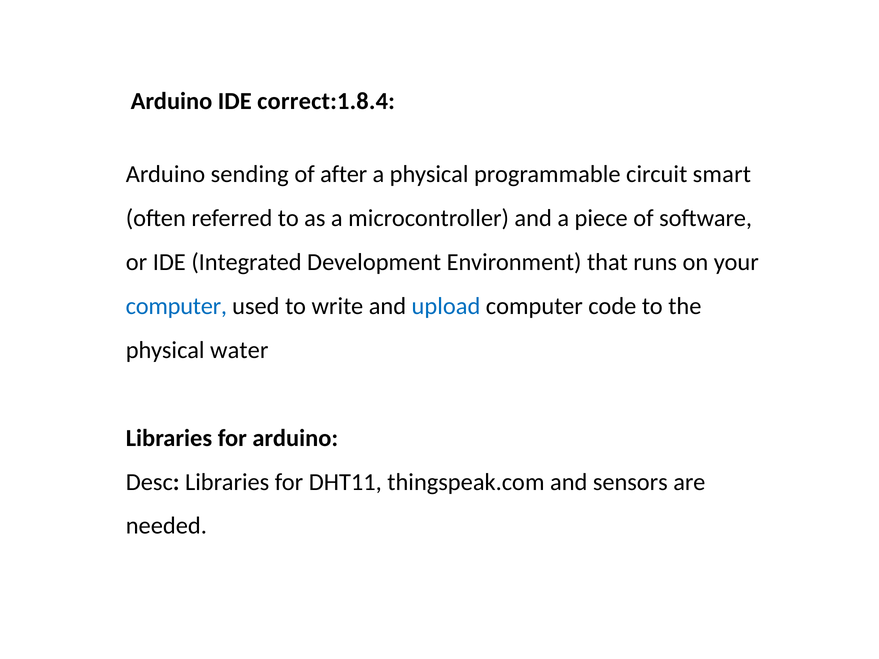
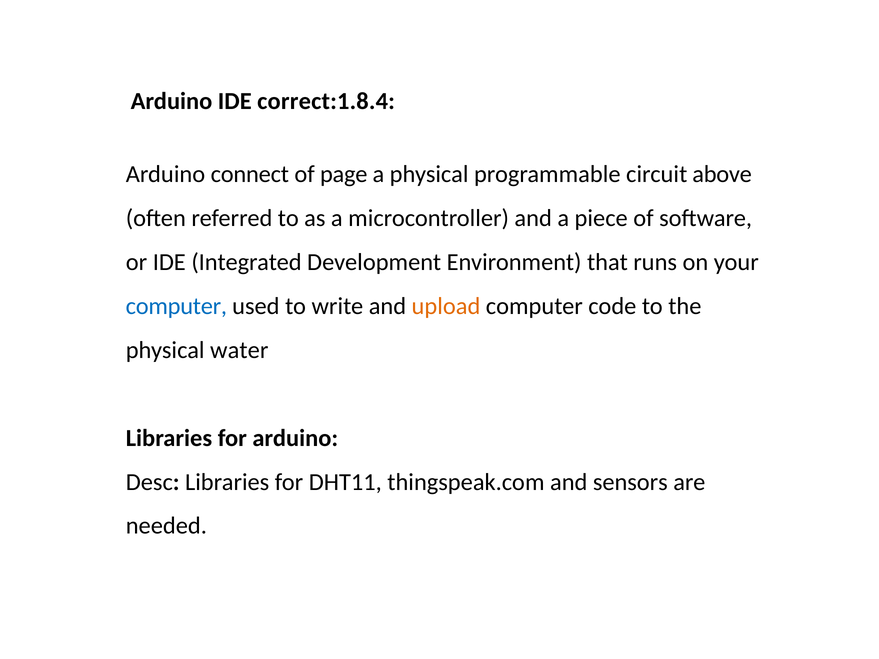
sending: sending -> connect
after: after -> page
smart: smart -> above
upload colour: blue -> orange
